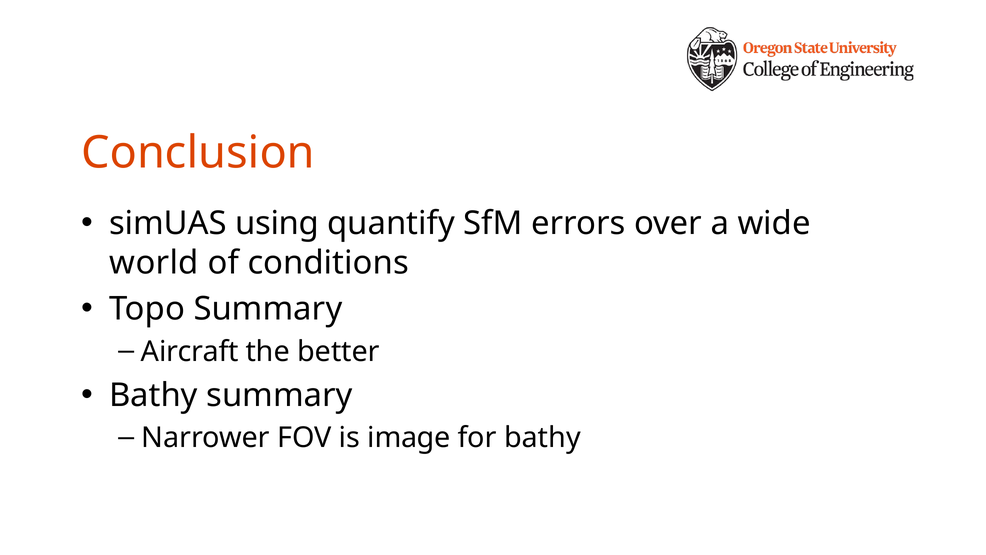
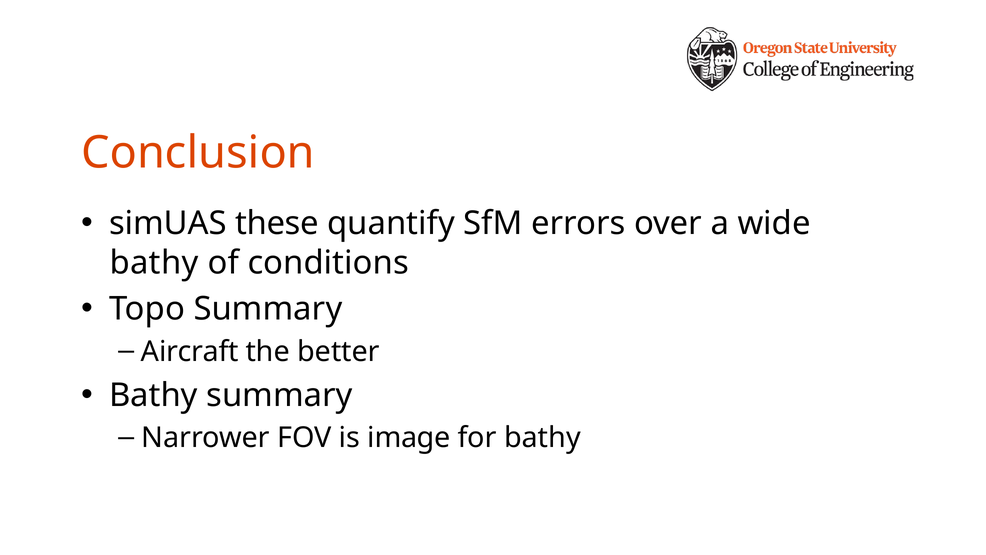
using: using -> these
world at (154, 263): world -> bathy
